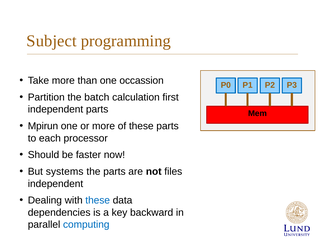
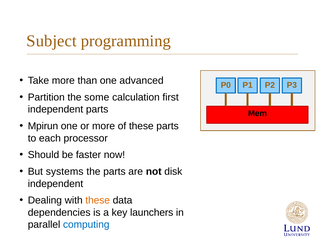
occassion: occassion -> advanced
batch: batch -> some
files: files -> disk
these at (98, 200) colour: blue -> orange
backward: backward -> launchers
